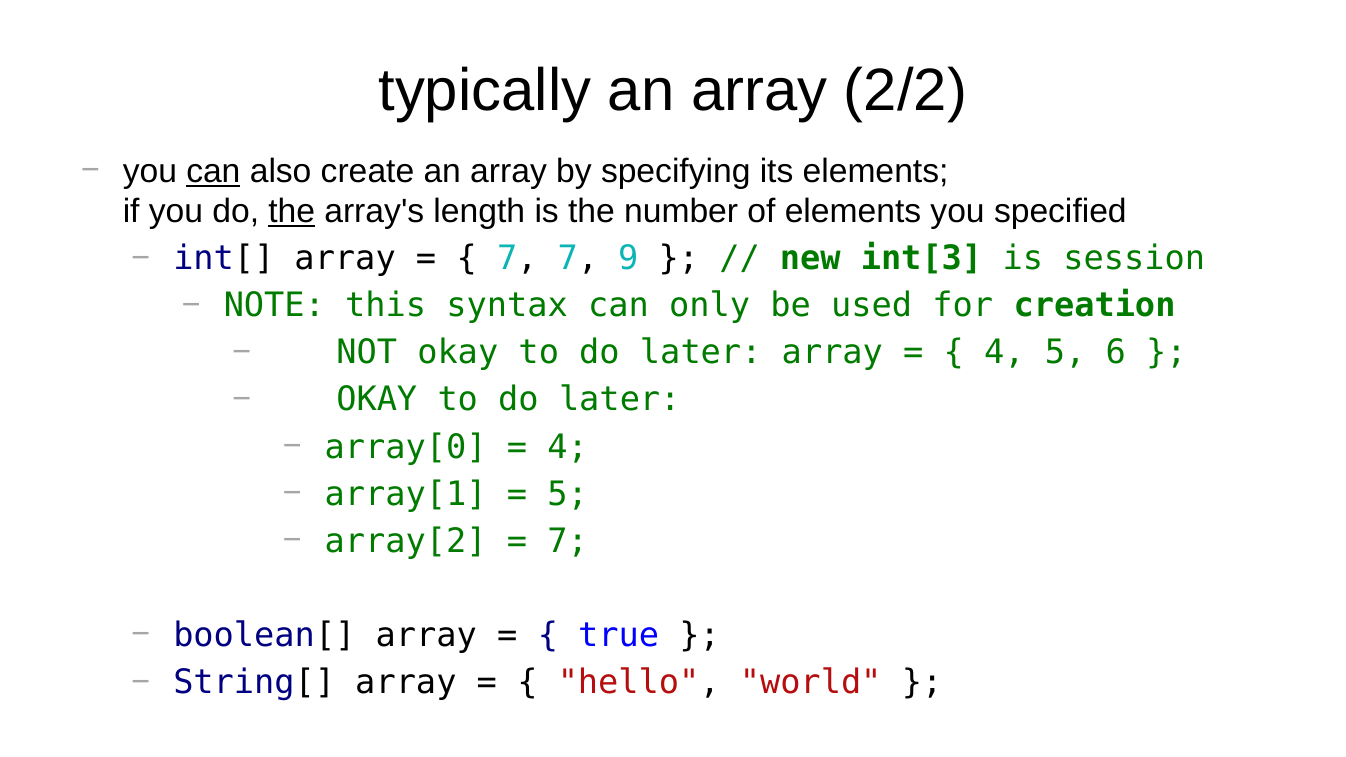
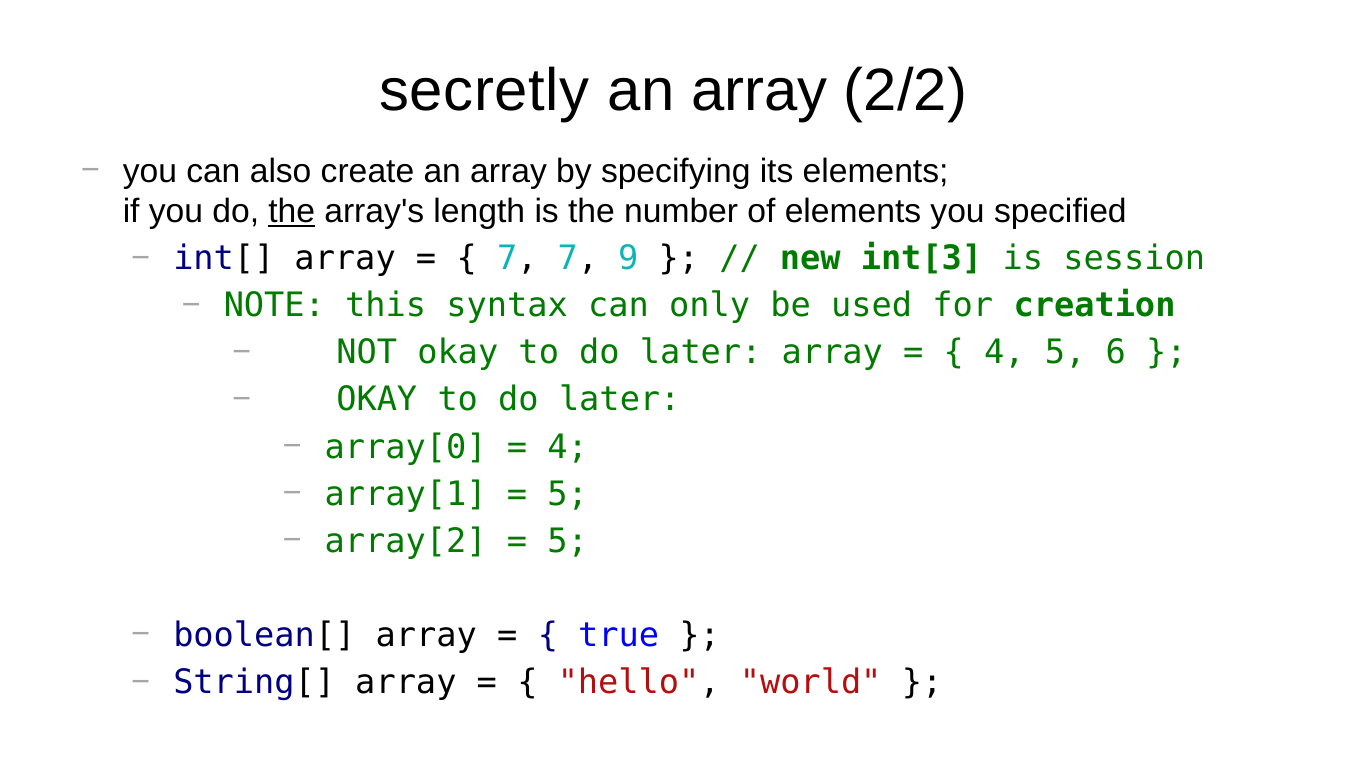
typically: typically -> secretly
can at (213, 171) underline: present -> none
7 at (568, 541): 7 -> 5
